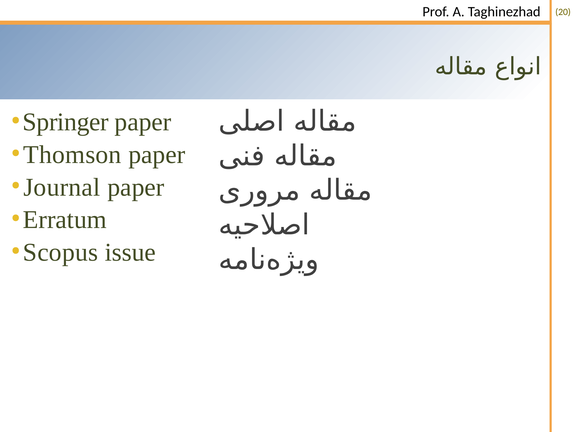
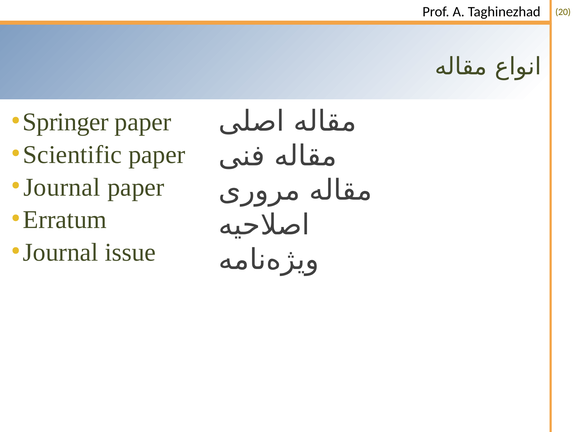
Thomson: Thomson -> Scientific
Scopus at (60, 252): Scopus -> Journal
